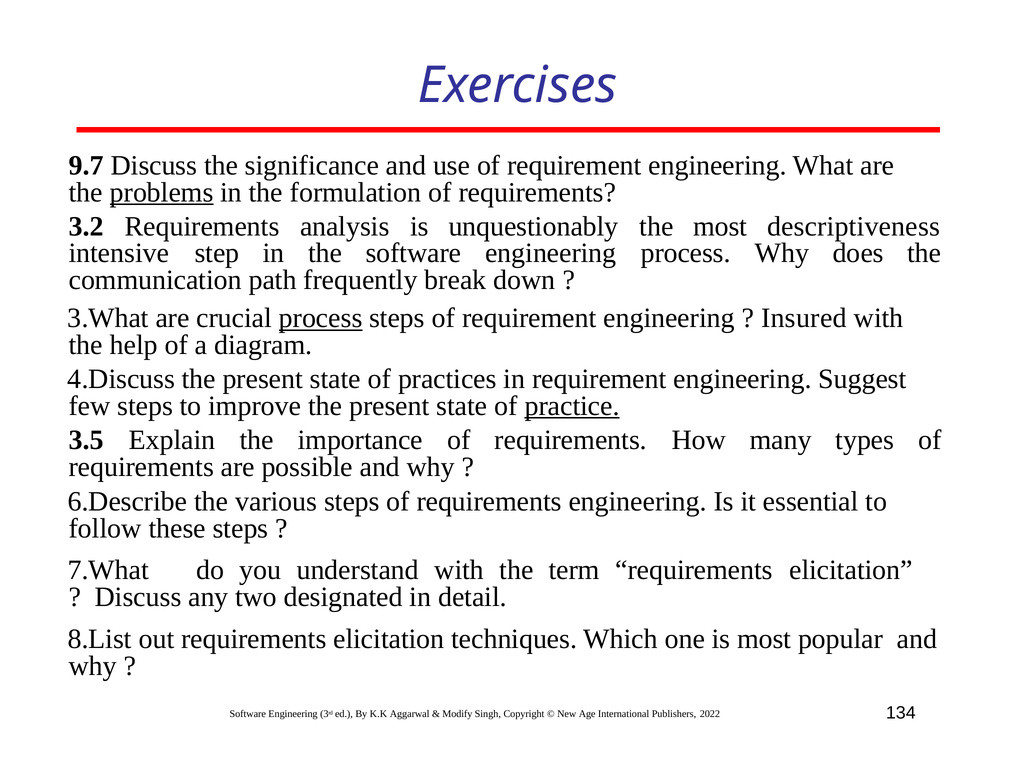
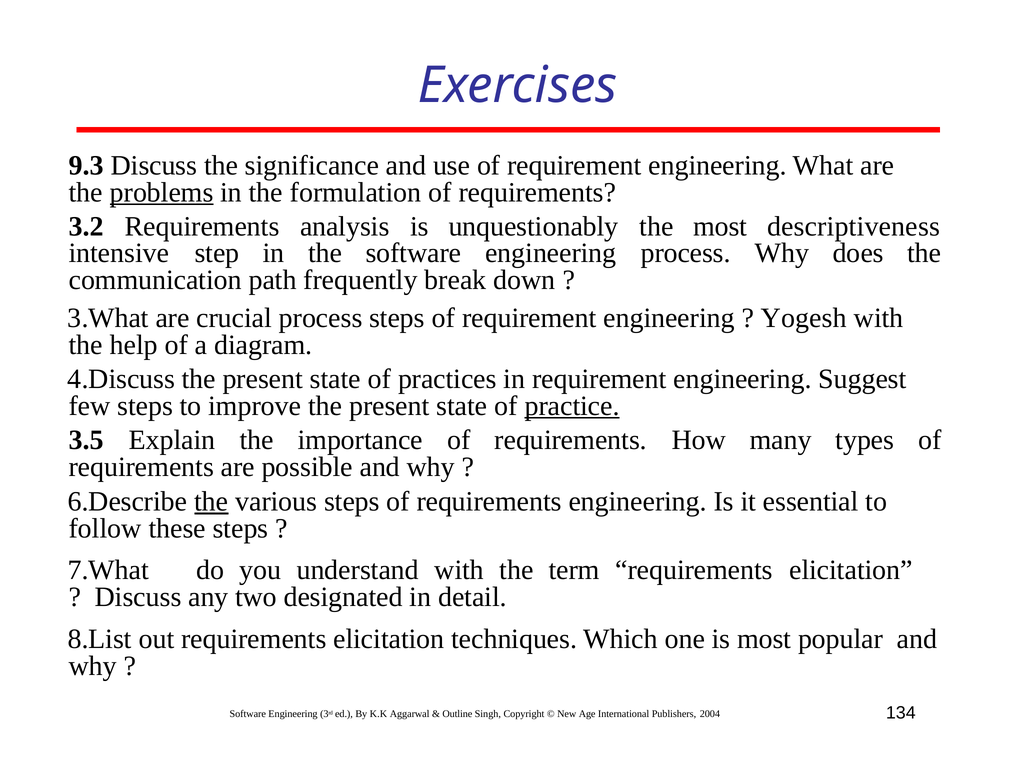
9.7: 9.7 -> 9.3
process at (321, 318) underline: present -> none
Insured: Insured -> Yogesh
the at (211, 502) underline: none -> present
Modify: Modify -> Outline
2022: 2022 -> 2004
